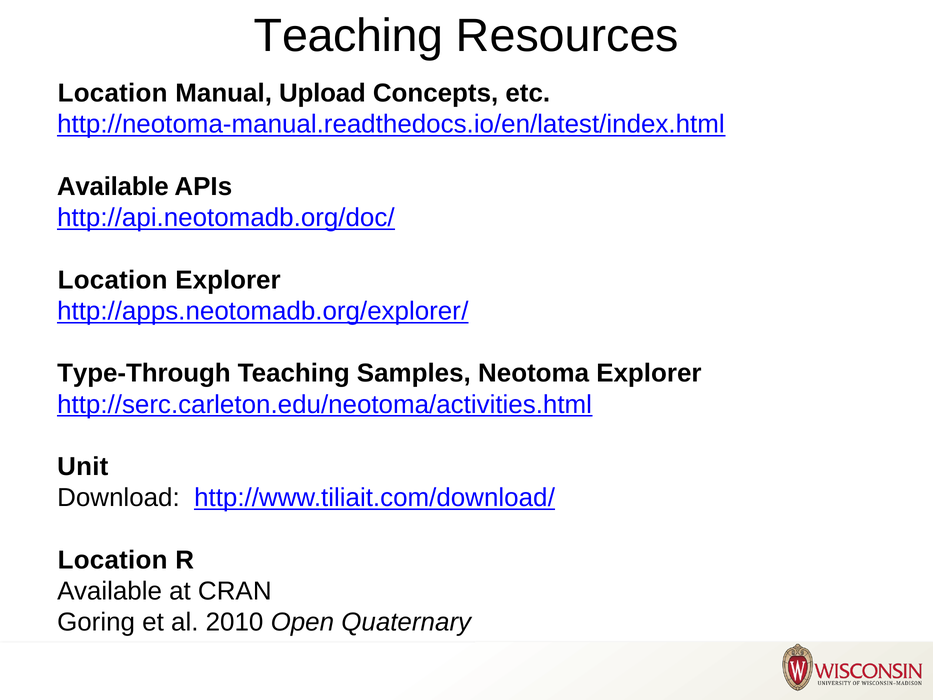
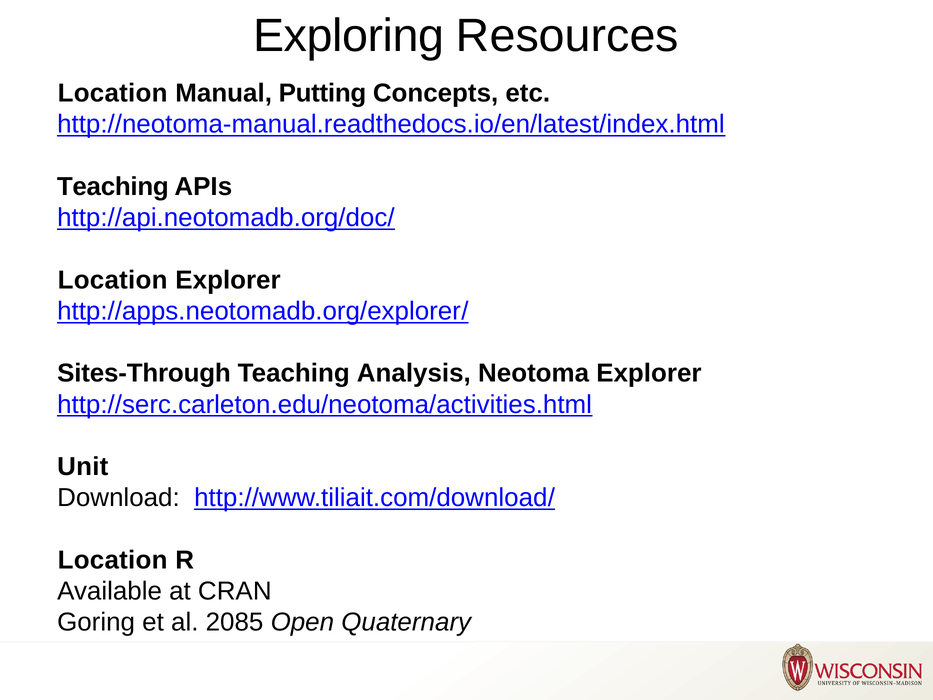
Teaching at (349, 36): Teaching -> Exploring
Upload: Upload -> Putting
Available at (113, 187): Available -> Teaching
Type-Through: Type-Through -> Sites-Through
Samples: Samples -> Analysis
2010: 2010 -> 2085
